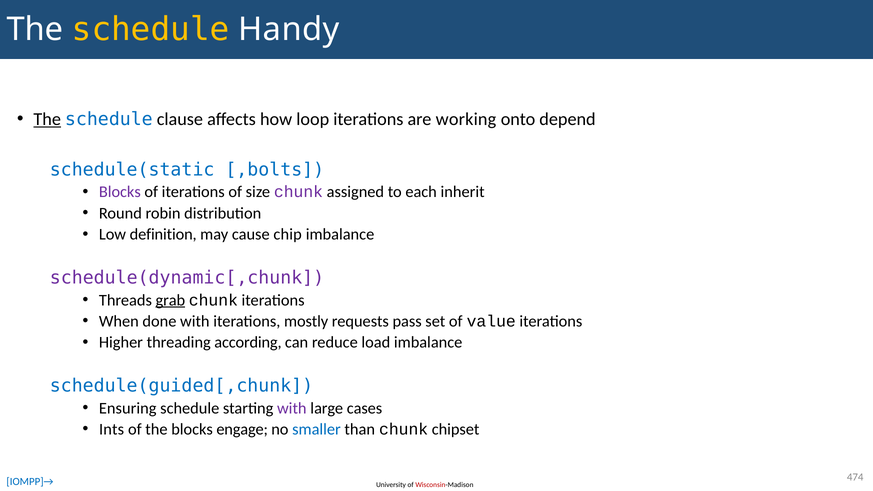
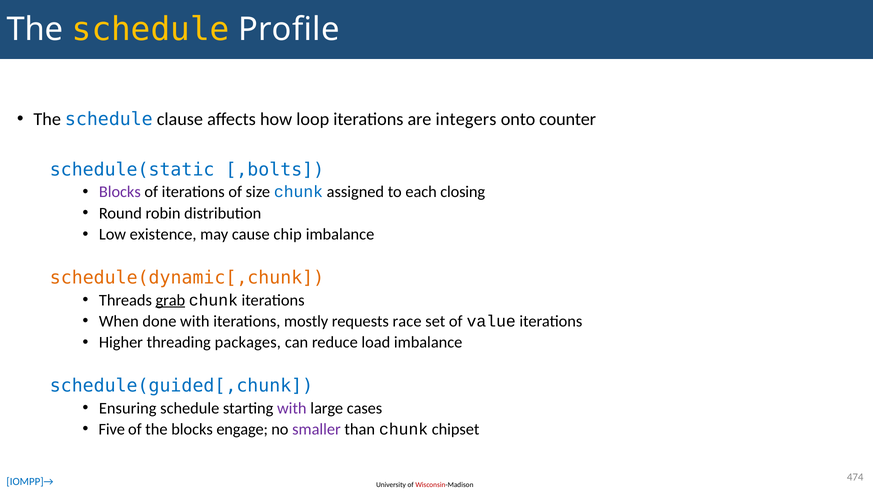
Handy: Handy -> Profile
The at (47, 119) underline: present -> none
working: working -> integers
depend: depend -> counter
chunk at (299, 192) colour: purple -> blue
inherit: inherit -> closing
definition: definition -> existence
schedule(dynamic[,chunk colour: purple -> orange
pass: pass -> race
according: according -> packages
Ints: Ints -> Five
smaller colour: blue -> purple
